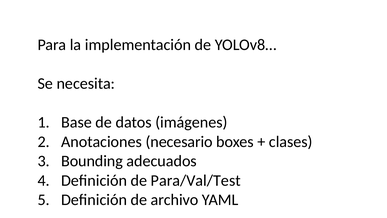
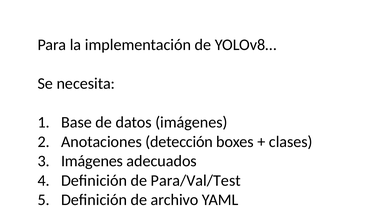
necesario: necesario -> detección
Bounding at (92, 161): Bounding -> Imágenes
